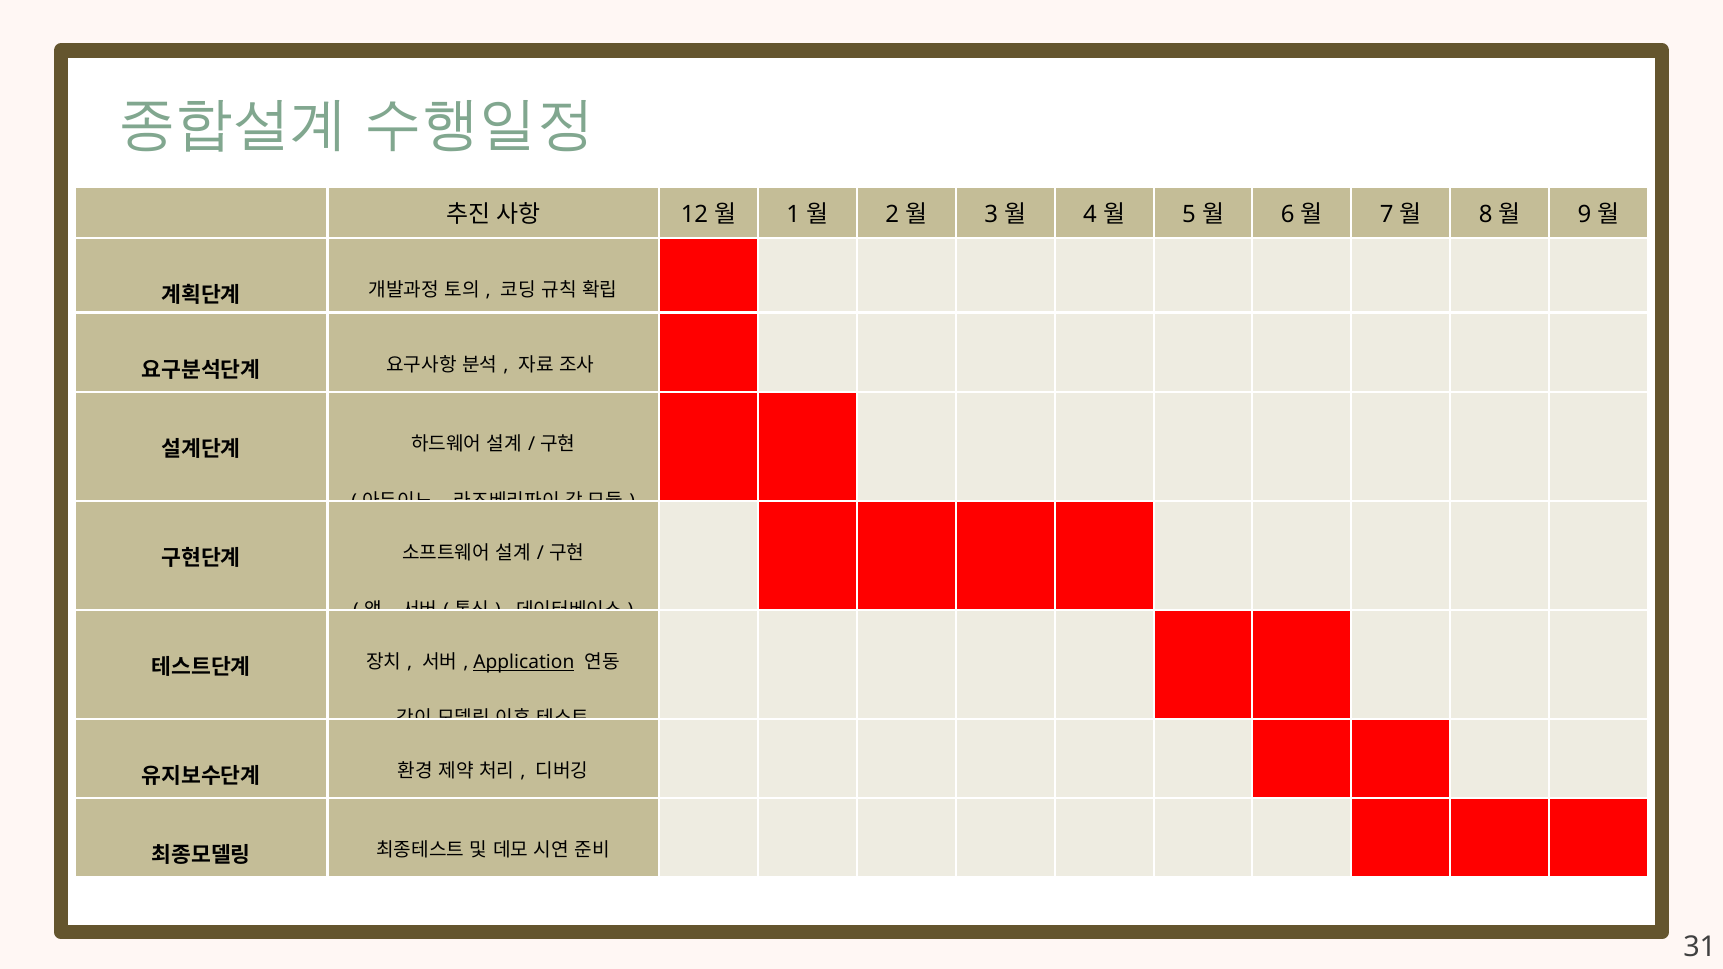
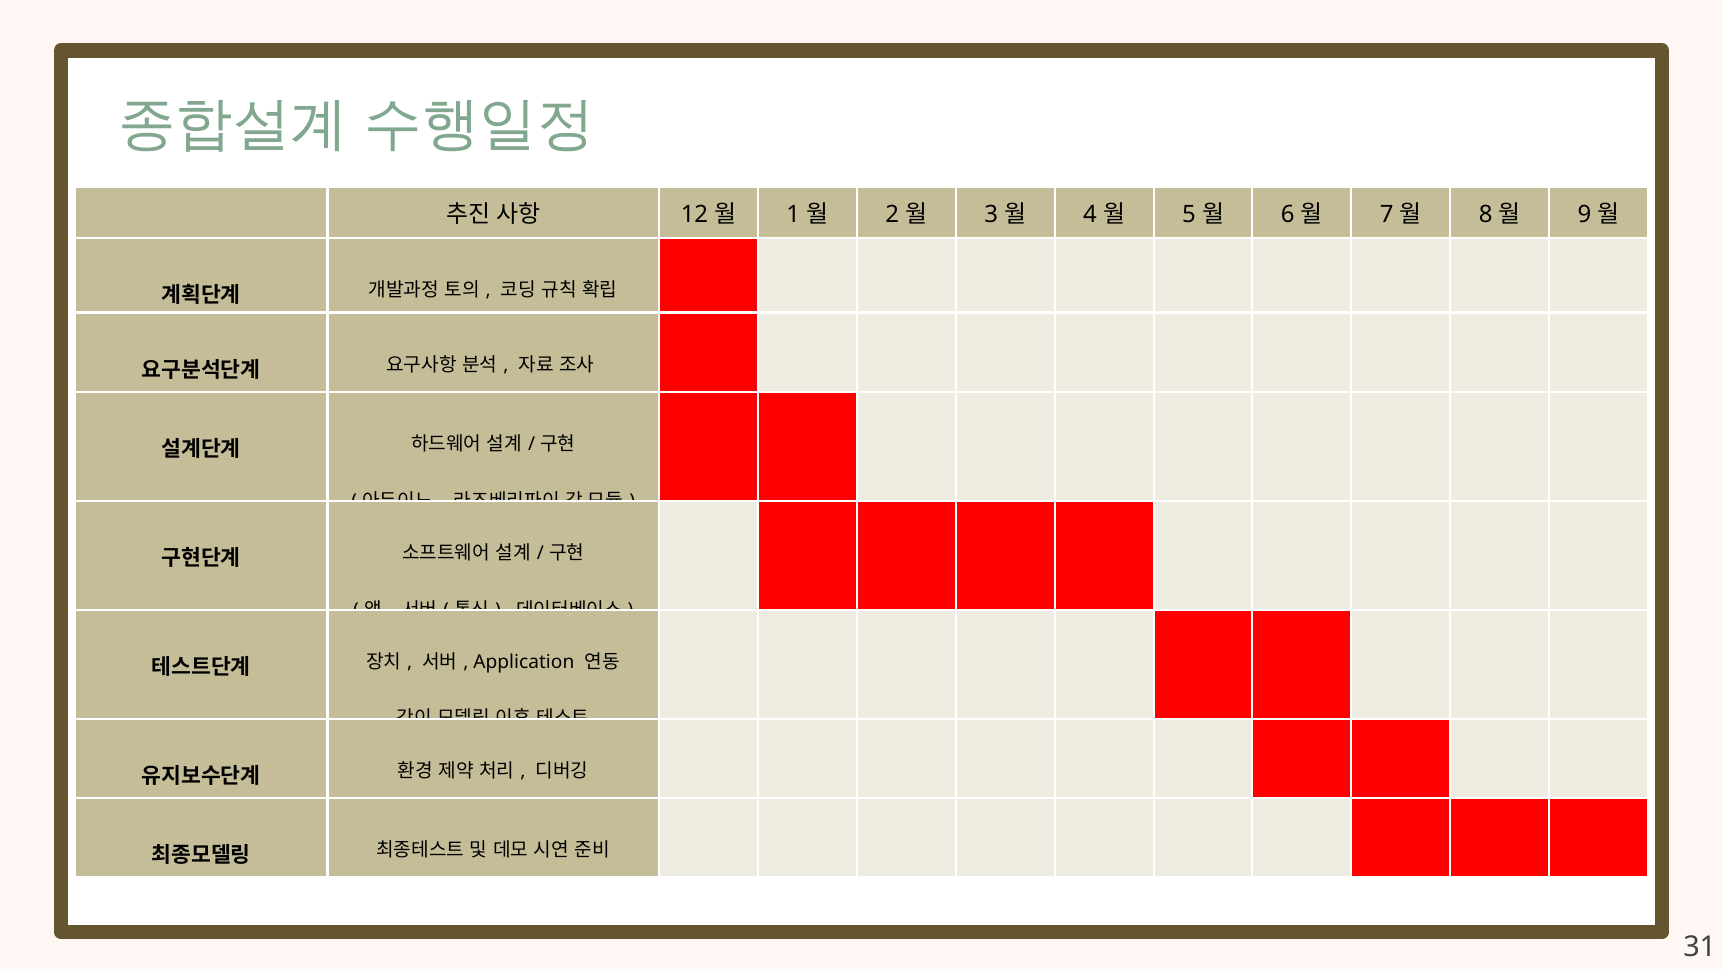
Application underline: present -> none
